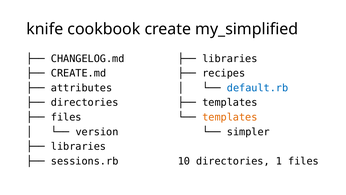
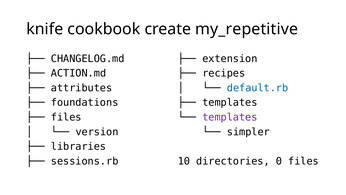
my_simplified: my_simplified -> my_repetitive
libraries at (230, 59): libraries -> extension
CREATE.md: CREATE.md -> ACTION.md
directories at (85, 102): directories -> foundations
templates at (230, 117) colour: orange -> purple
1: 1 -> 0
